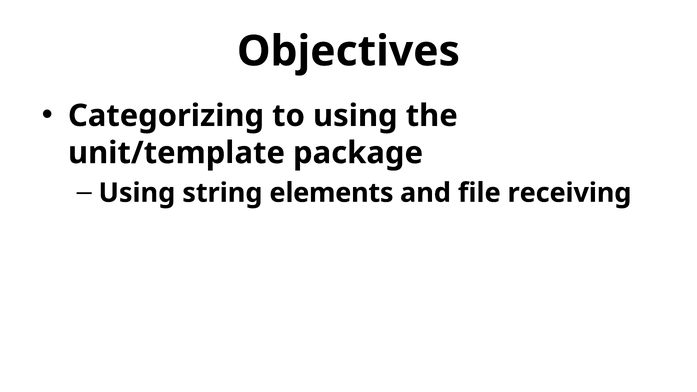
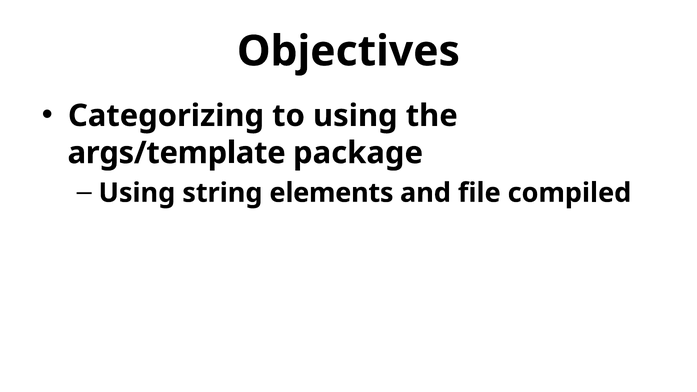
unit/template: unit/template -> args/template
receiving: receiving -> compiled
